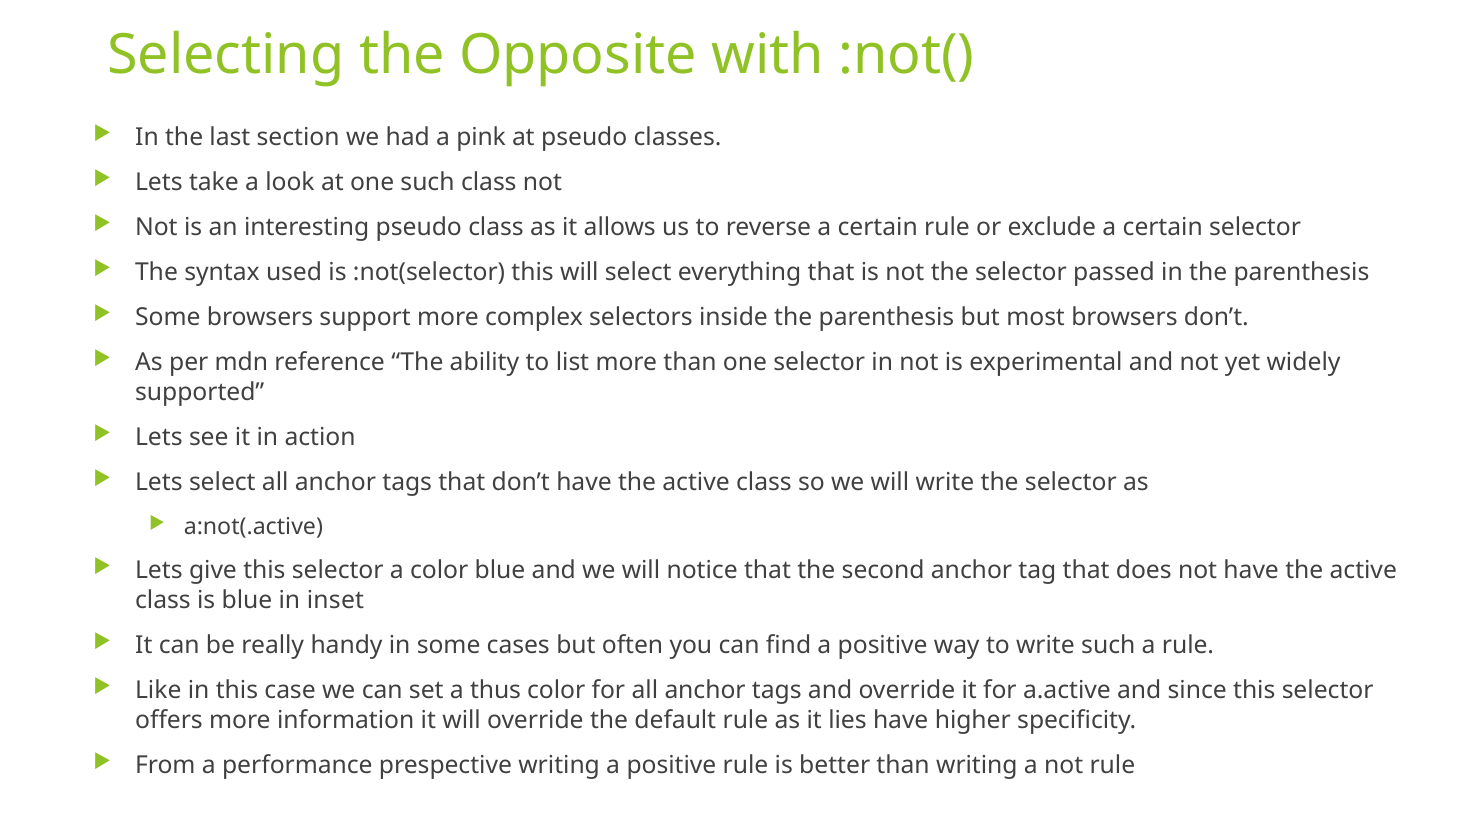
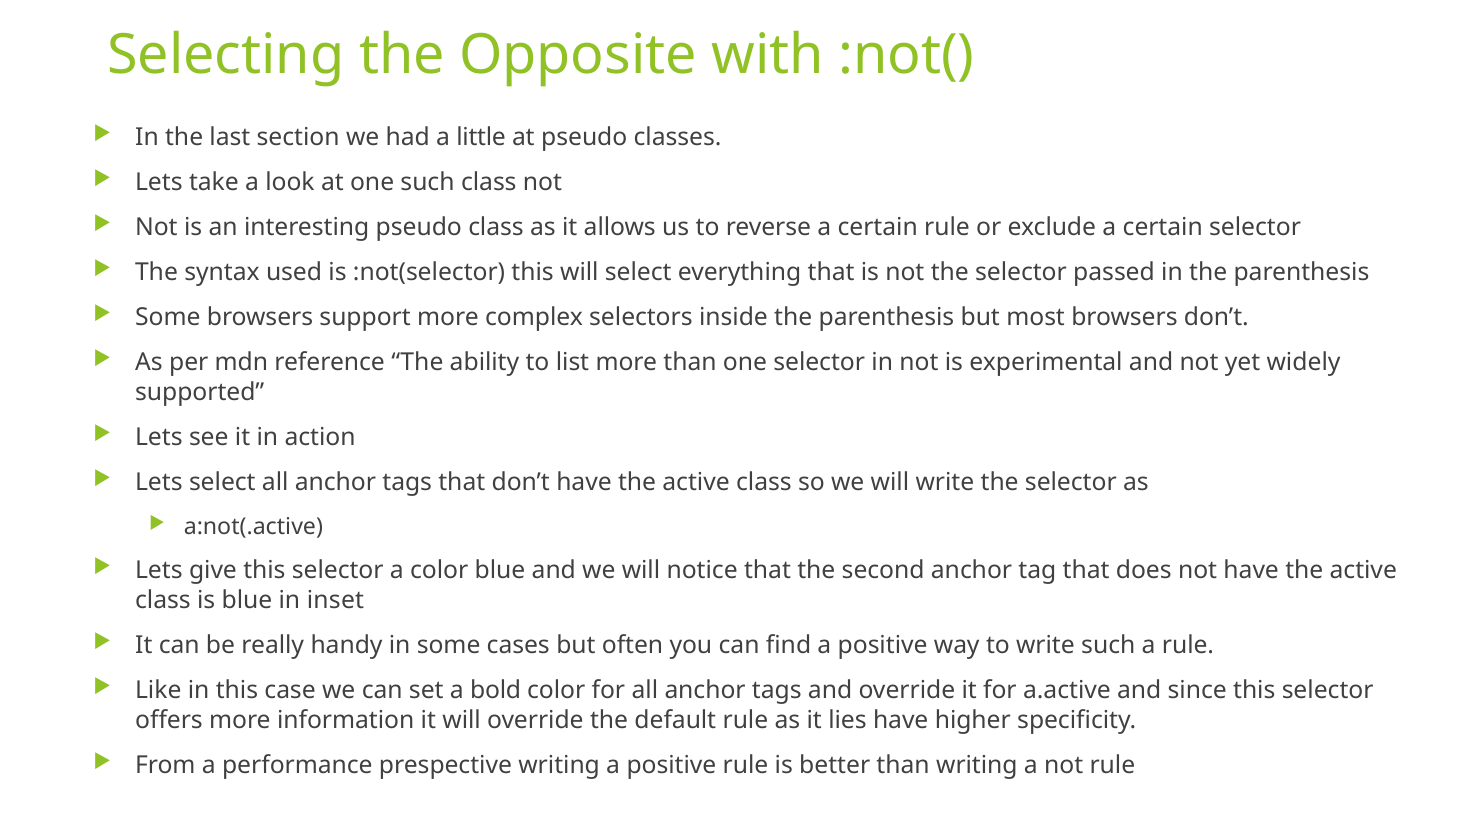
pink: pink -> little
thus: thus -> bold
